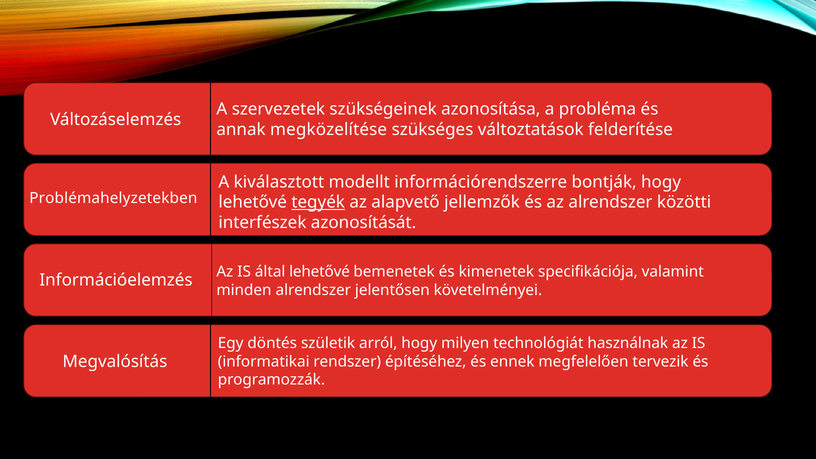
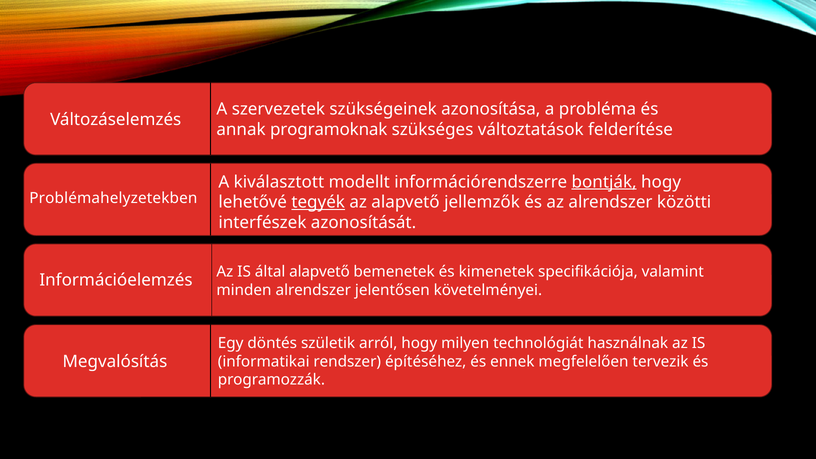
megközelítése: megközelítése -> programoknak
bontják underline: none -> present
által lehetővé: lehetővé -> alapvető
